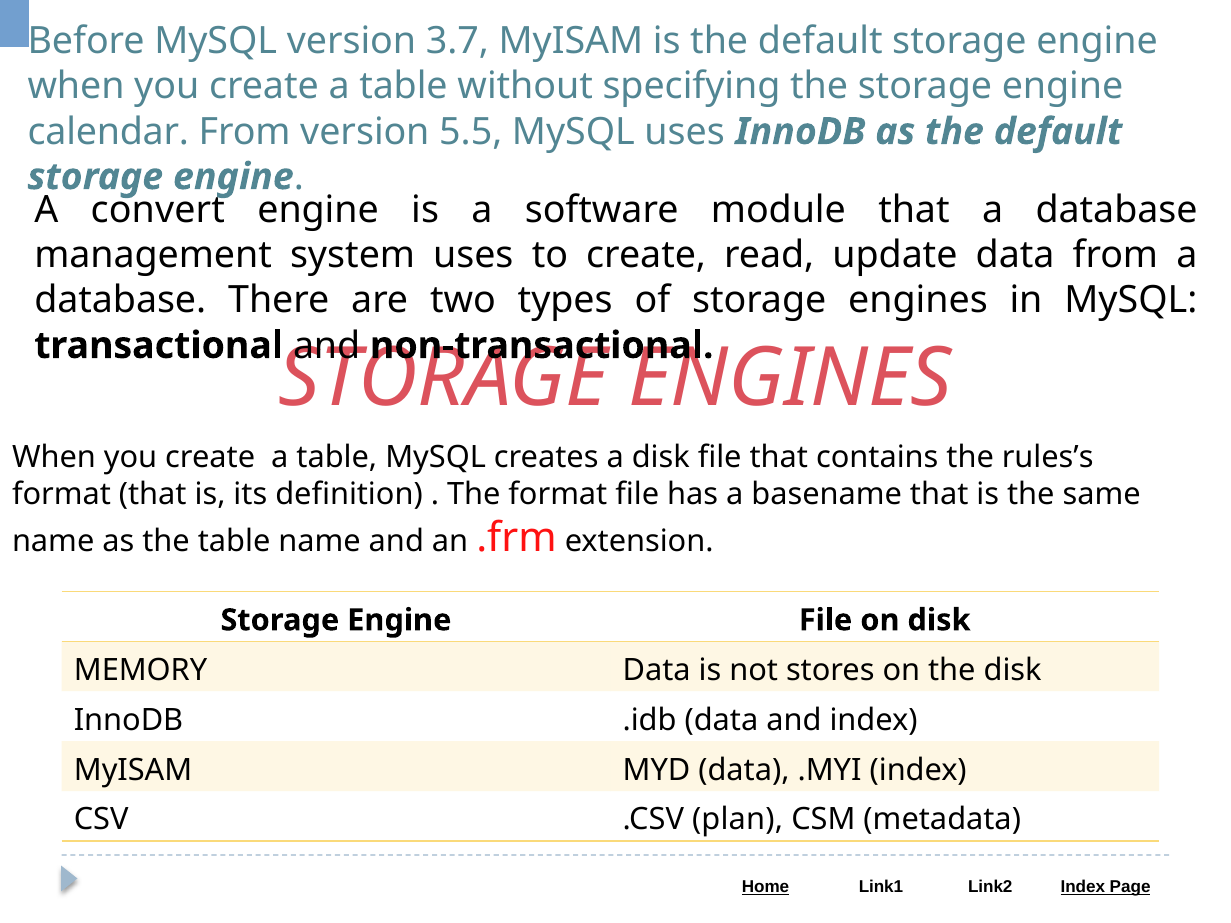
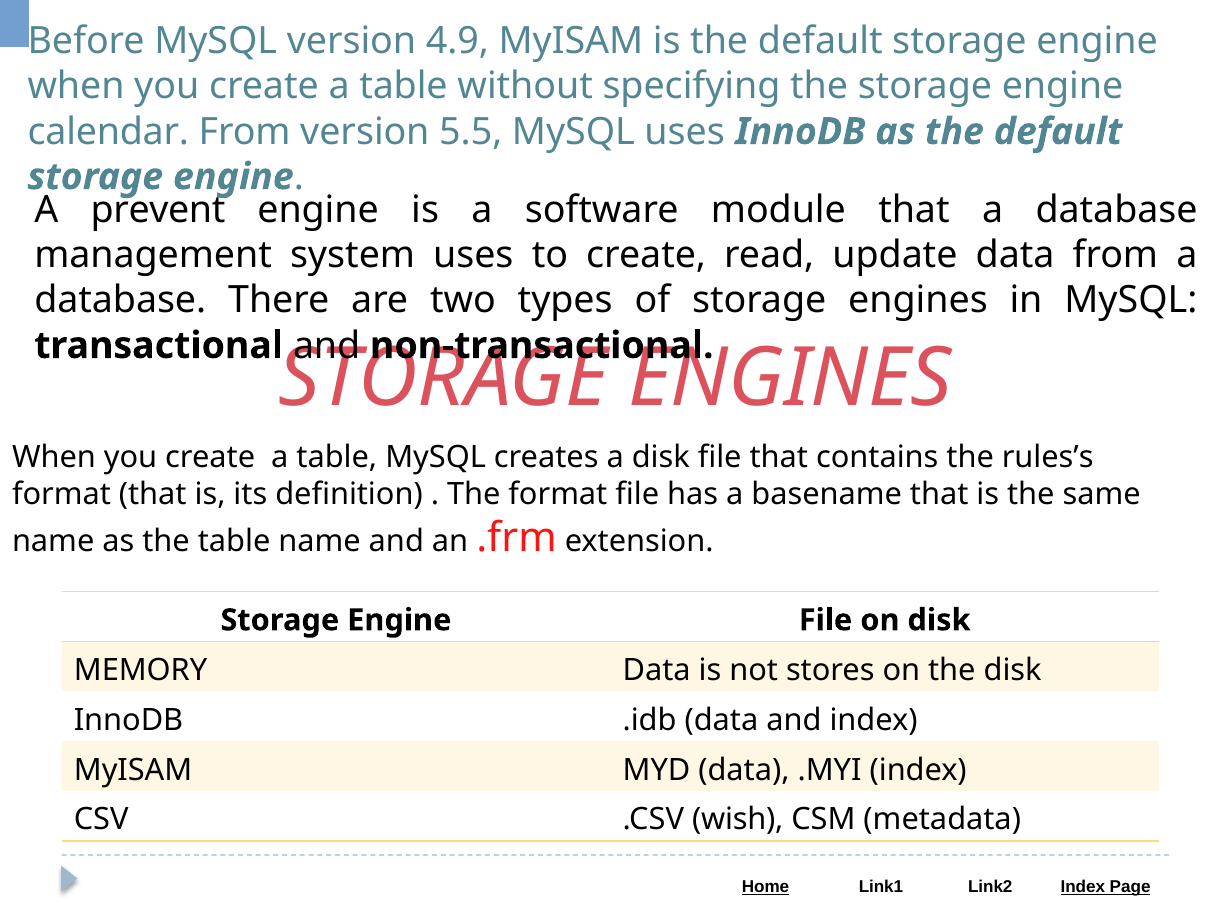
3.7: 3.7 -> 4.9
convert: convert -> prevent
plan: plan -> wish
